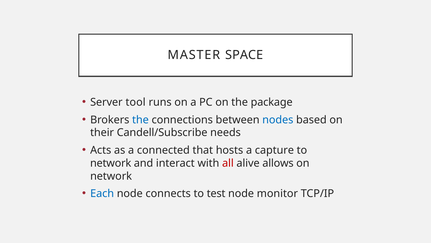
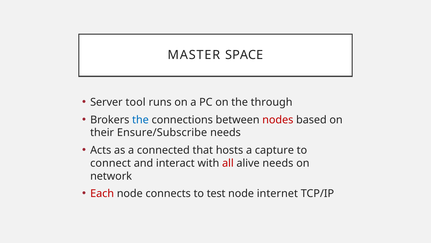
package: package -> through
nodes colour: blue -> red
Candell/Subscribe: Candell/Subscribe -> Ensure/Subscribe
network at (111, 163): network -> connect
alive allows: allows -> needs
Each colour: blue -> red
monitor: monitor -> internet
